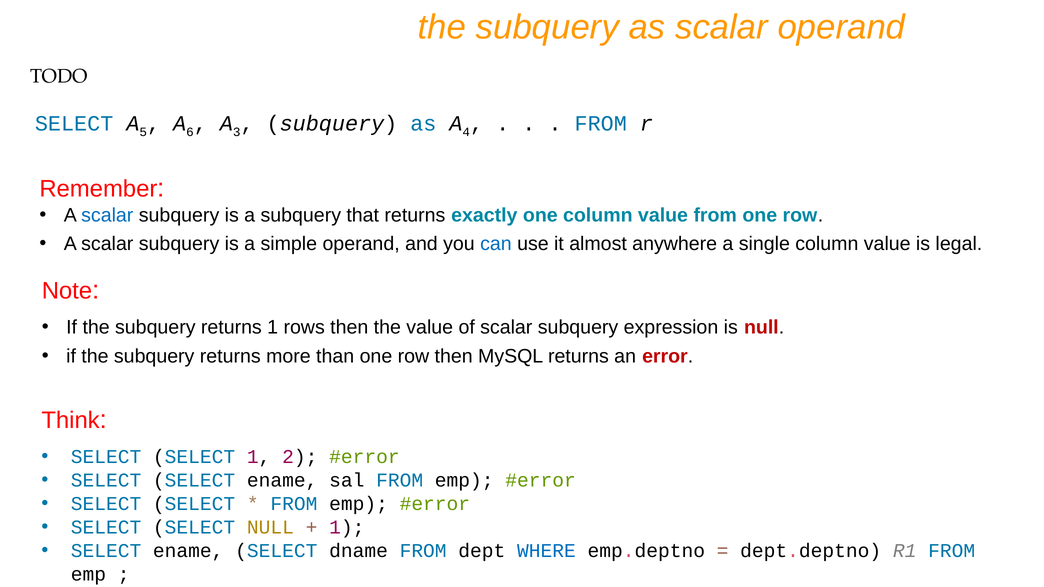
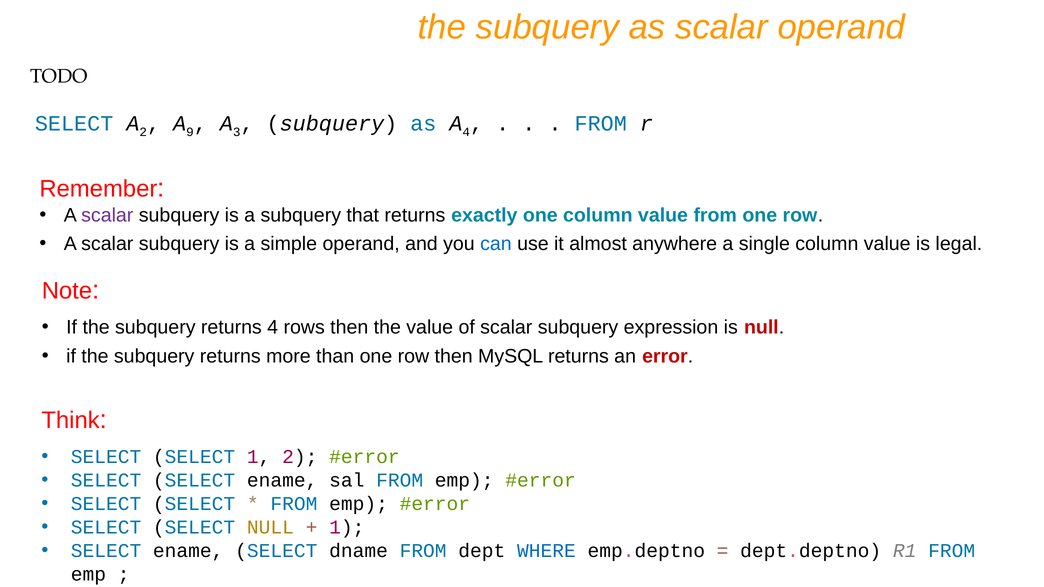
A 5: 5 -> 2
6: 6 -> 9
scalar at (107, 215) colour: blue -> purple
returns 1: 1 -> 4
